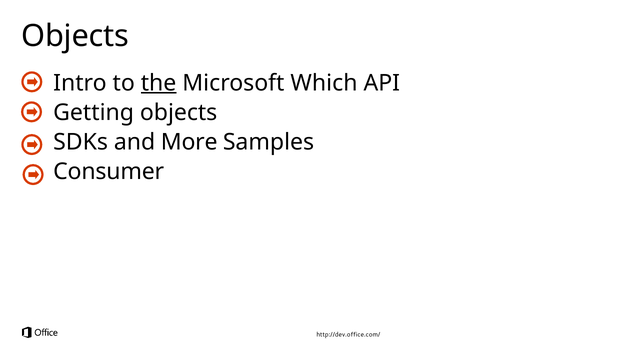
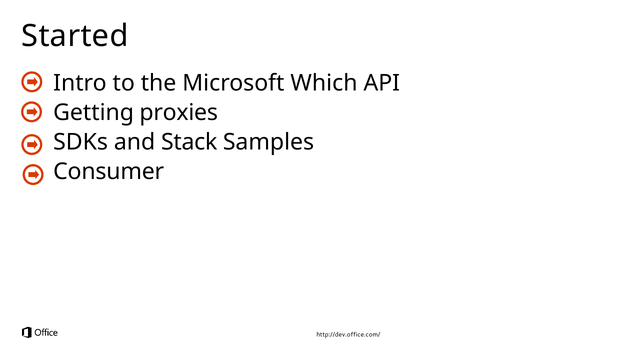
Objects at (75, 36): Objects -> Started
the underline: present -> none
Getting objects: objects -> proxies
More: More -> Stack
